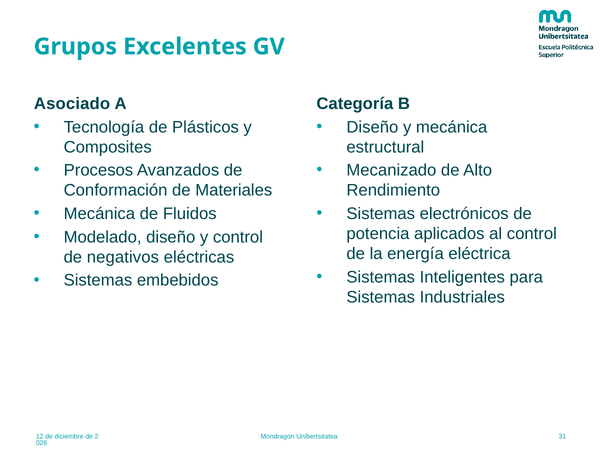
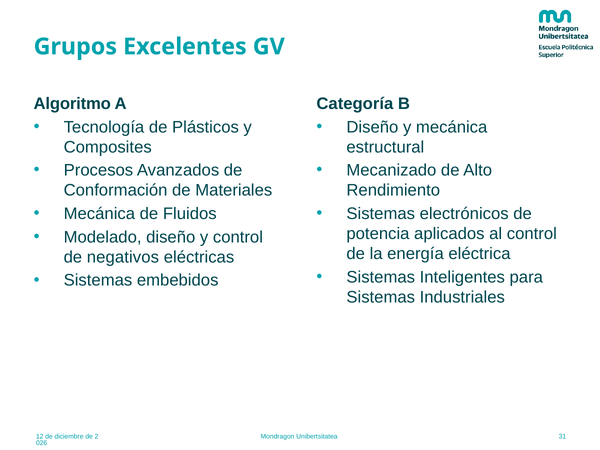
Asociado: Asociado -> Algoritmo
